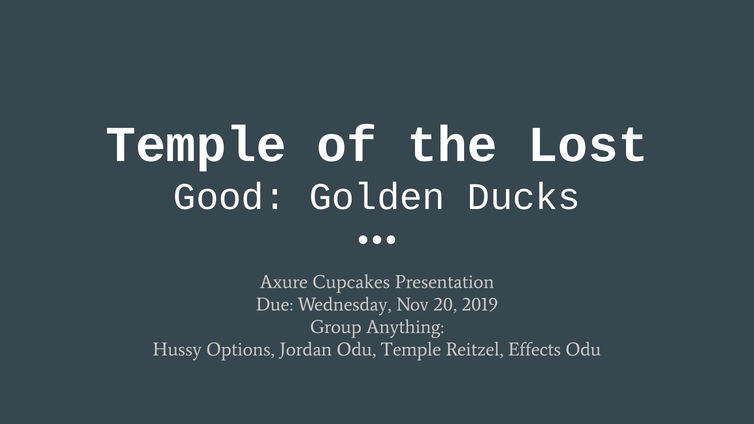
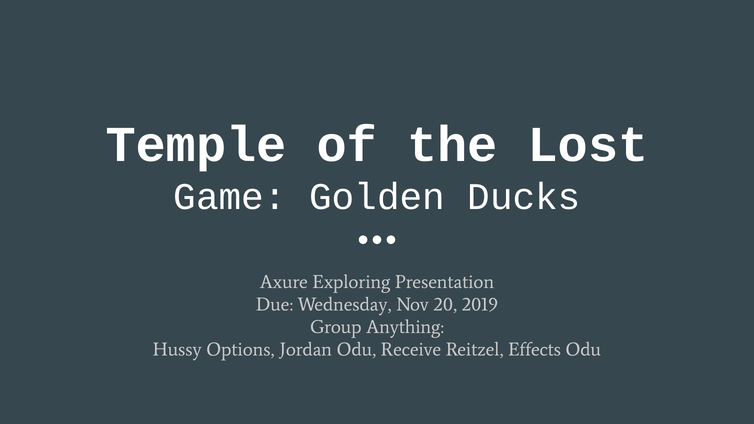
Good: Good -> Game
Cupcakes: Cupcakes -> Exploring
Odu Temple: Temple -> Receive
